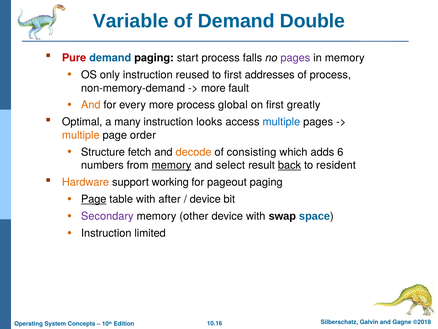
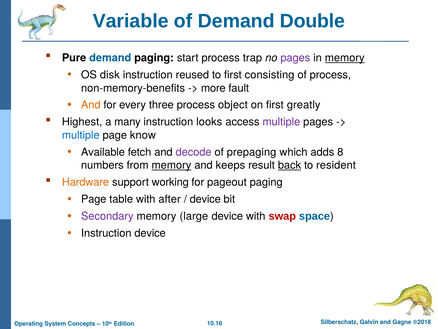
Pure colour: red -> black
falls: falls -> trap
memory at (345, 58) underline: none -> present
only: only -> disk
addresses: addresses -> consisting
non-memory-demand: non-memory-demand -> non-memory-benefits
every more: more -> three
global: global -> object
Optimal: Optimal -> Highest
multiple at (281, 122) colour: blue -> purple
multiple at (81, 135) colour: orange -> blue
order: order -> know
Structure: Structure -> Available
decode colour: orange -> purple
consisting: consisting -> prepaging
6: 6 -> 8
select: select -> keeps
Page at (94, 199) underline: present -> none
other: other -> large
swap colour: black -> red
Instruction limited: limited -> device
